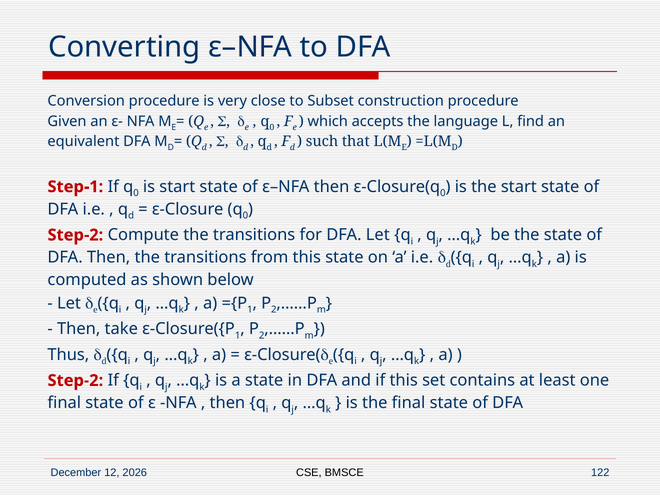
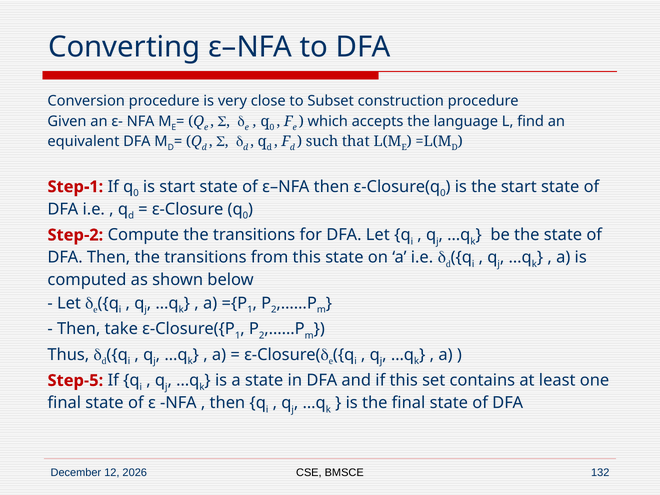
Step-2 at (75, 381): Step-2 -> Step-5
122: 122 -> 132
